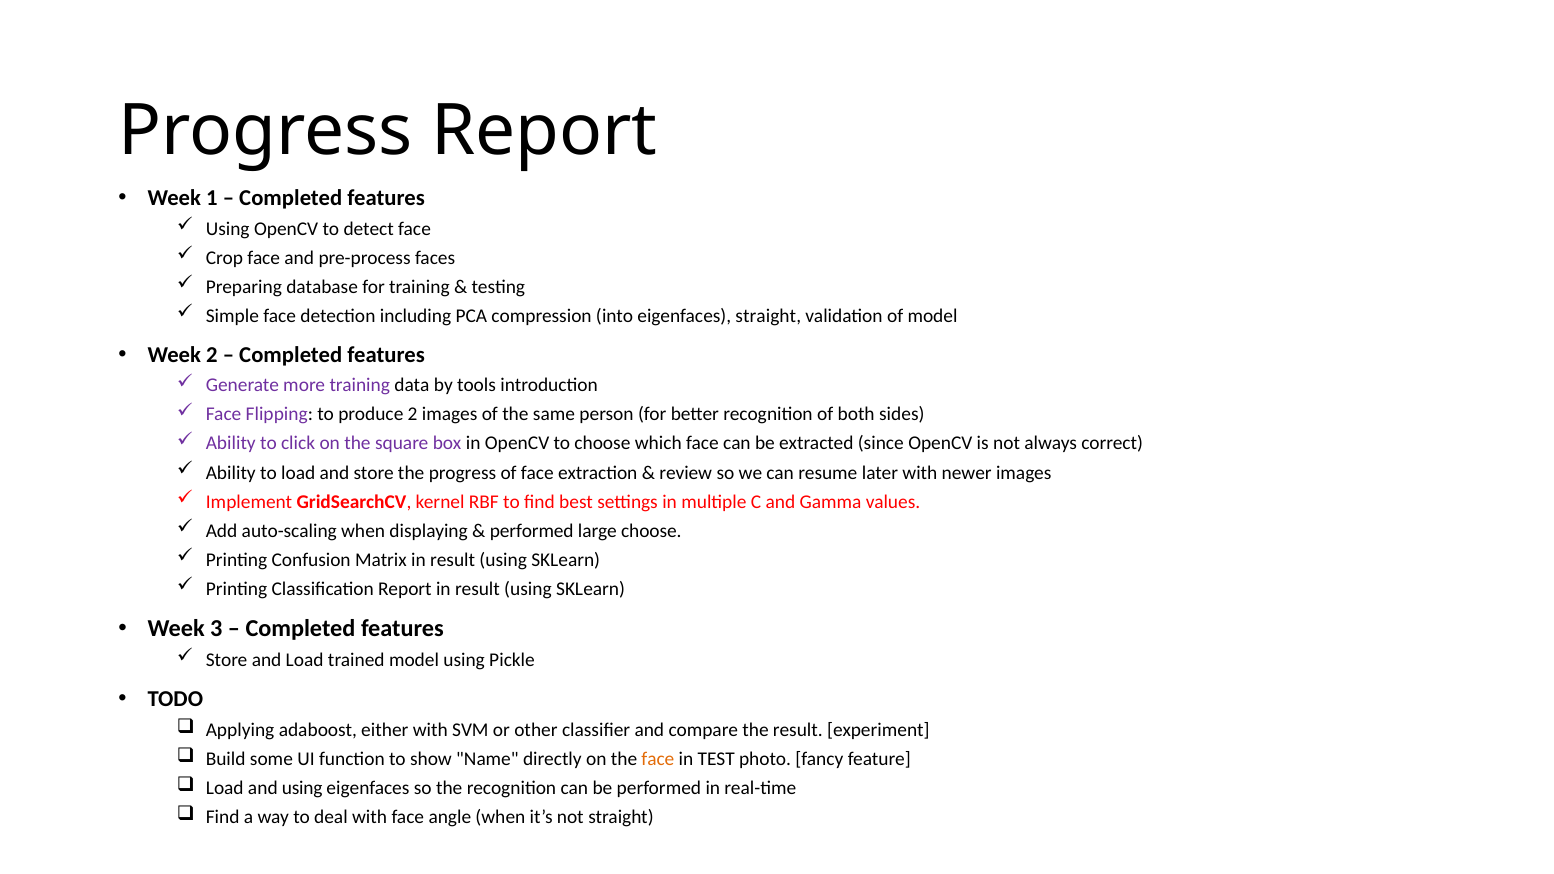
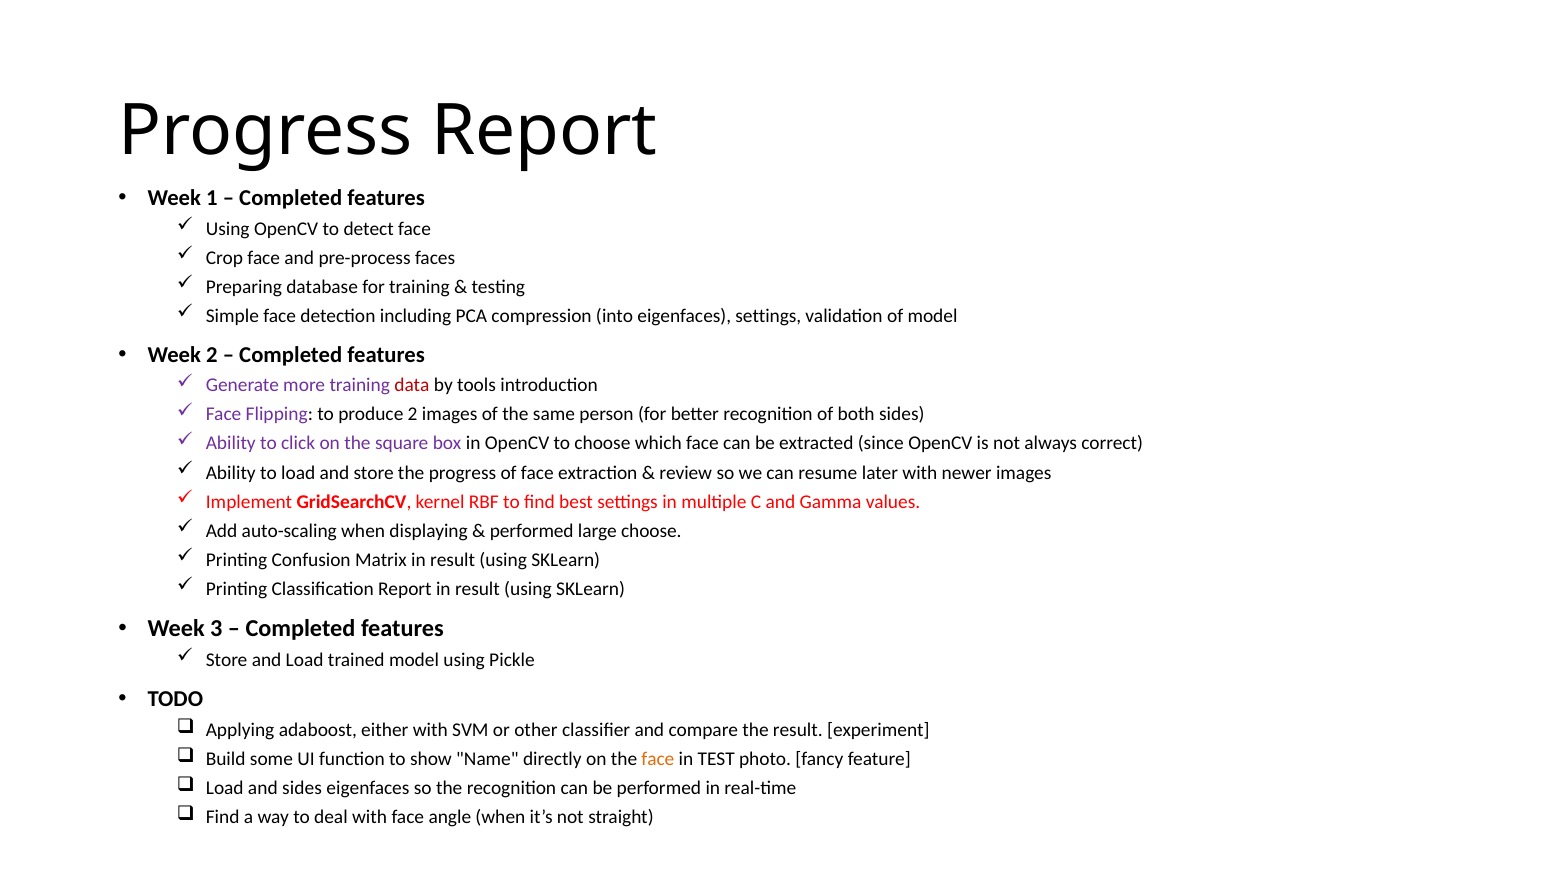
eigenfaces straight: straight -> settings
data colour: black -> red
and using: using -> sides
